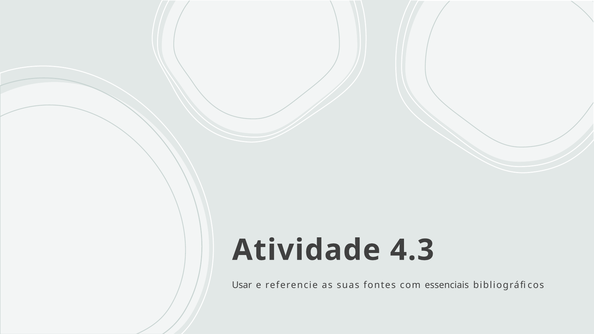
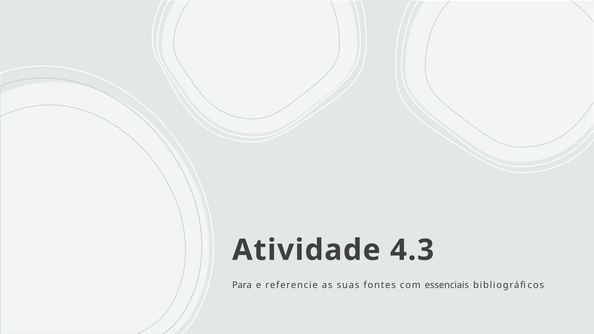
Usar: Usar -> Para
